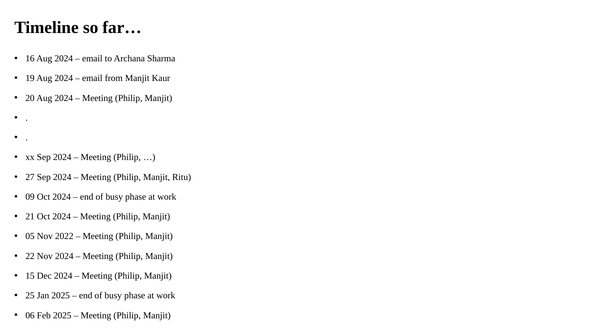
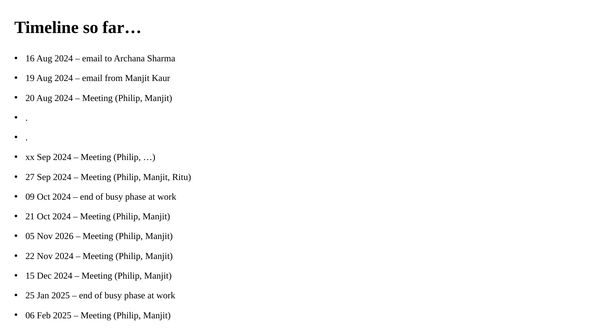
2022: 2022 -> 2026
